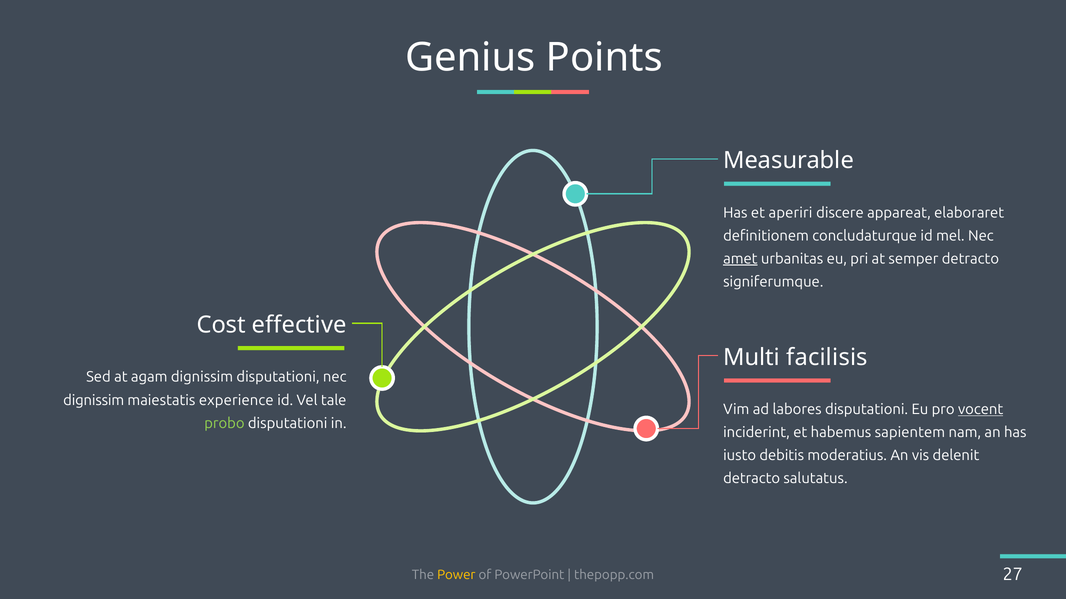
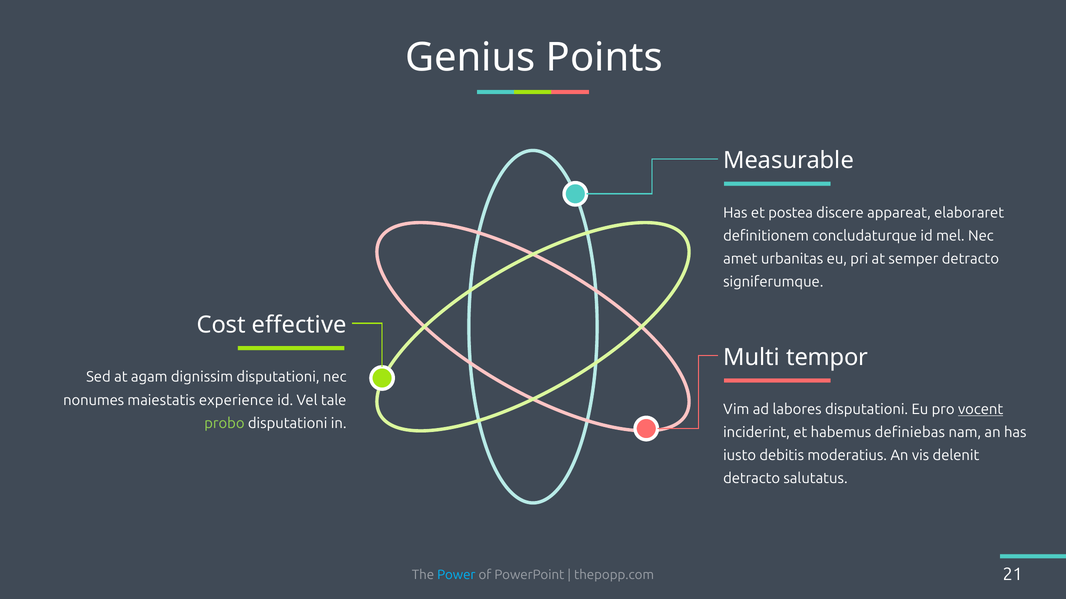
aperiri: aperiri -> postea
amet underline: present -> none
facilisis: facilisis -> tempor
dignissim at (94, 401): dignissim -> nonumes
sapientem: sapientem -> definiebas
Power colour: yellow -> light blue
27: 27 -> 21
